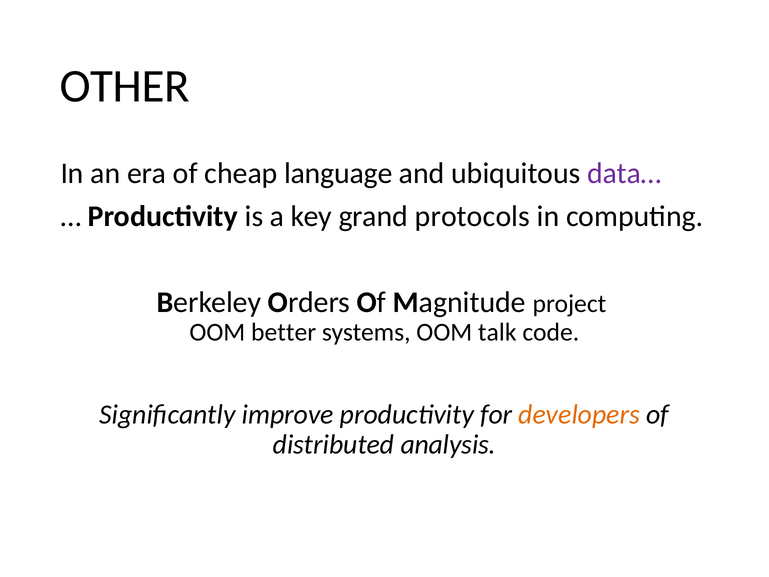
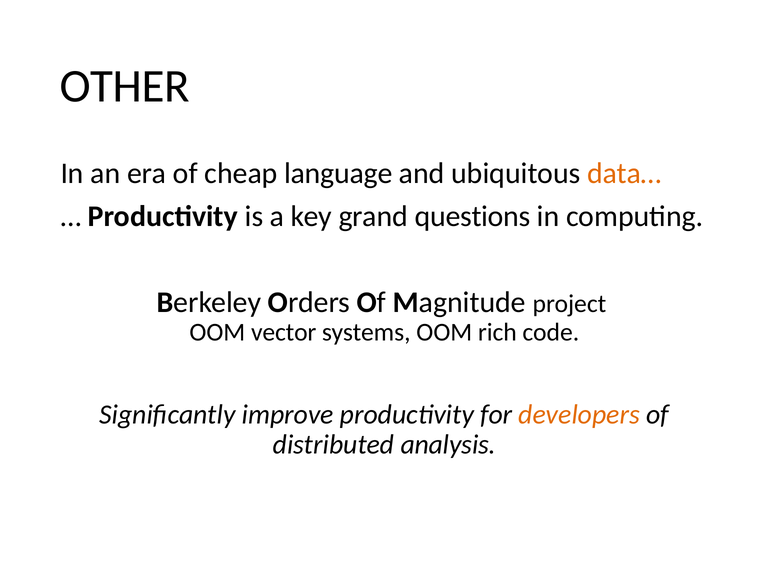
data… colour: purple -> orange
protocols: protocols -> questions
better: better -> vector
talk: talk -> rich
